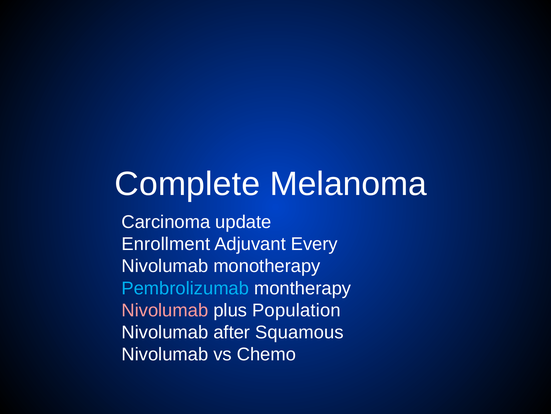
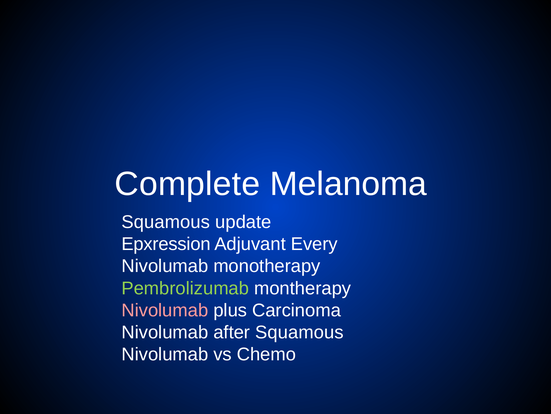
Carcinoma at (166, 222): Carcinoma -> Squamous
Enrollment: Enrollment -> Epxression
Pembrolizumab colour: light blue -> light green
Population: Population -> Carcinoma
